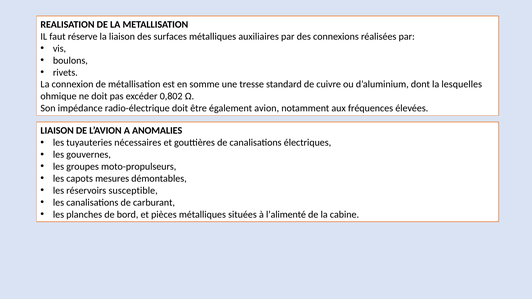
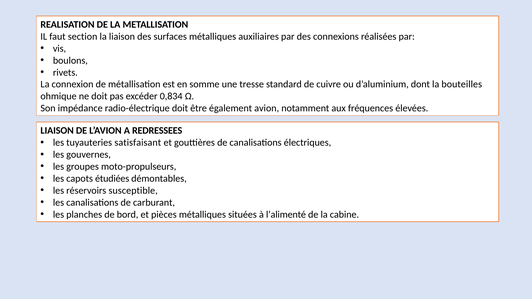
réserve: réserve -> section
lesquelles: lesquelles -> bouteilles
0,802: 0,802 -> 0,834
ANOMALIES: ANOMALIES -> REDRESSEES
nécessaires: nécessaires -> satisfaisant
mesures: mesures -> étudiées
